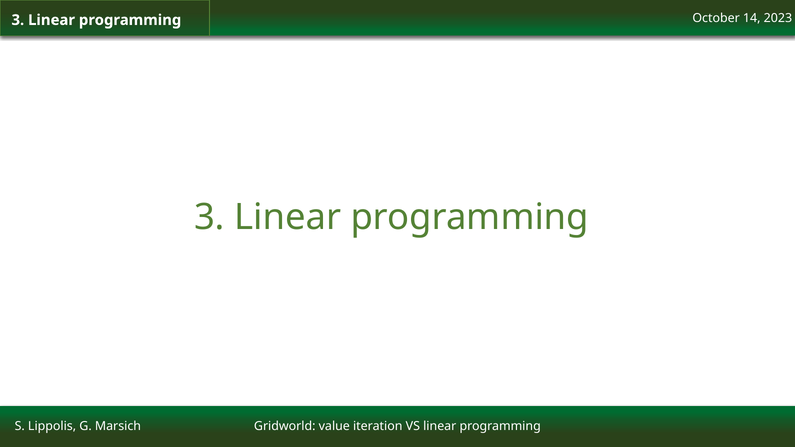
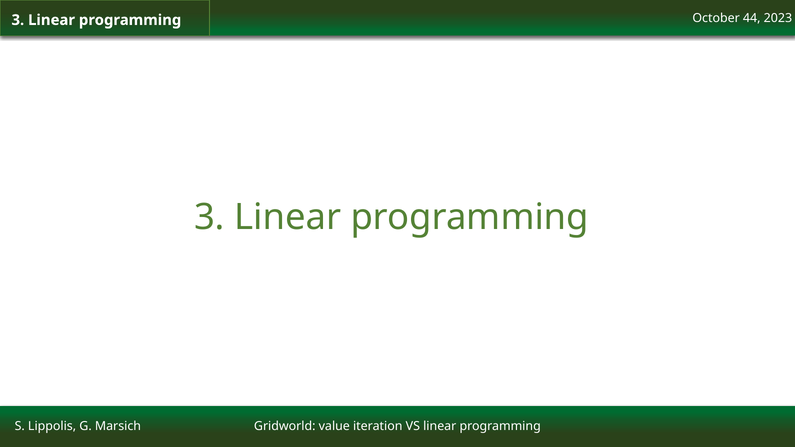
14: 14 -> 44
